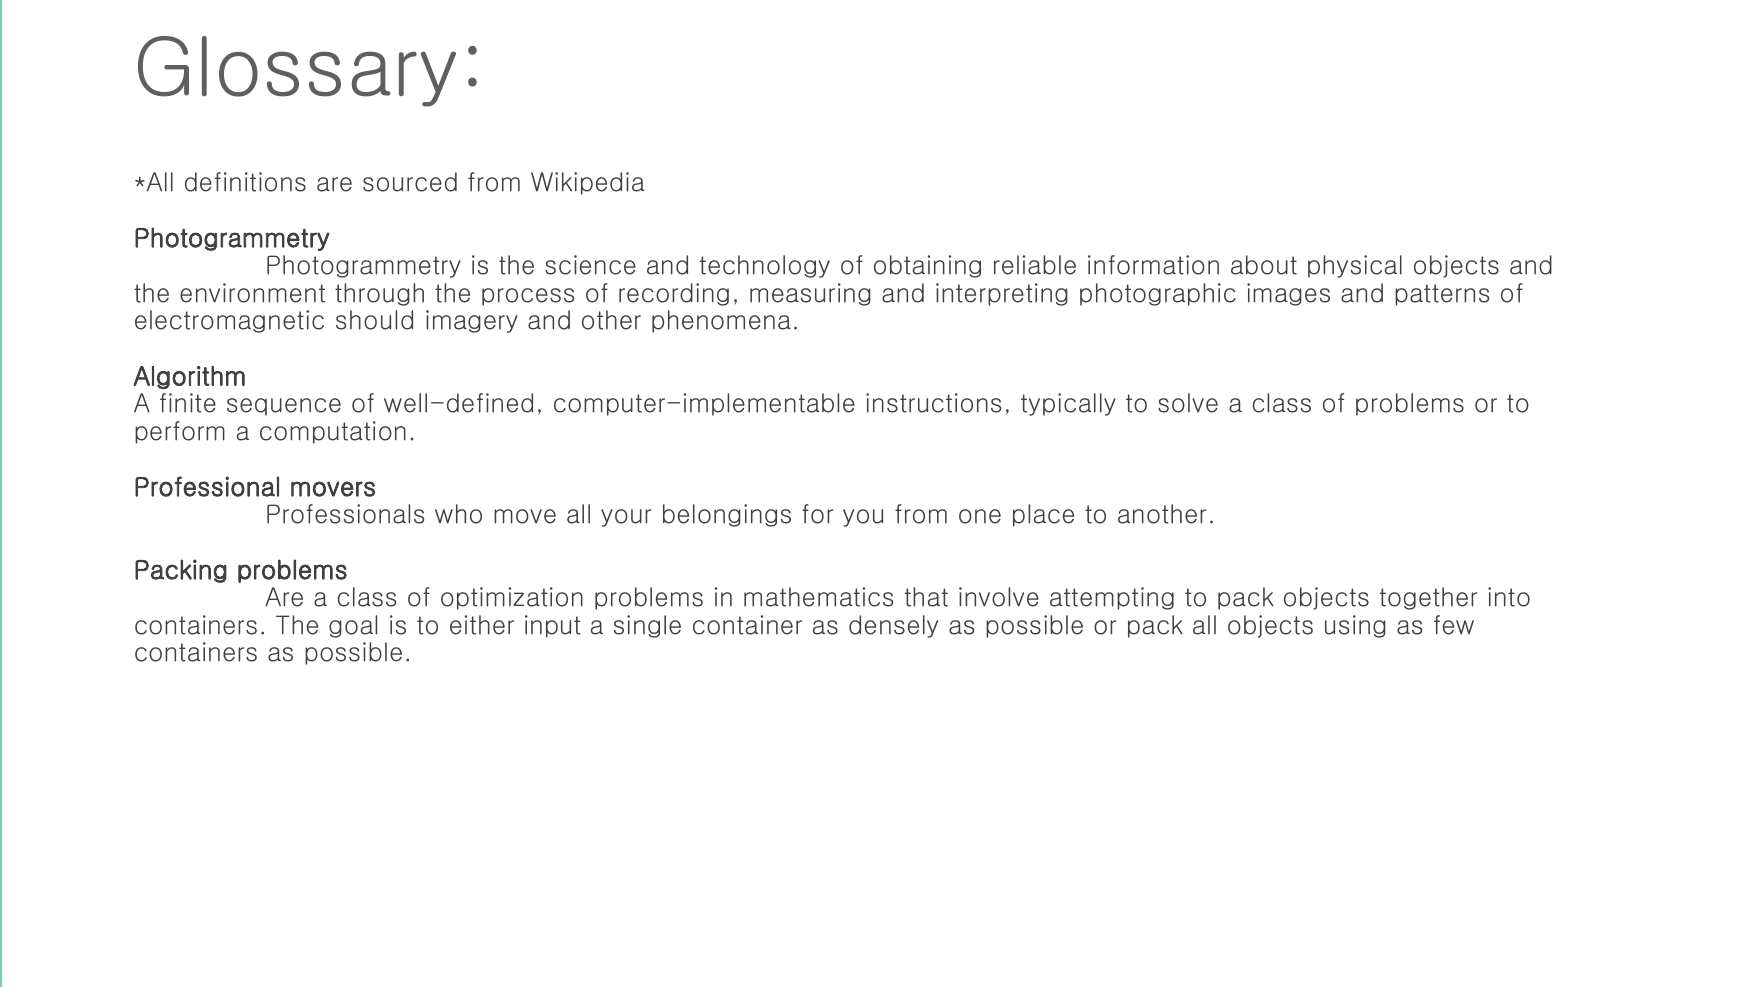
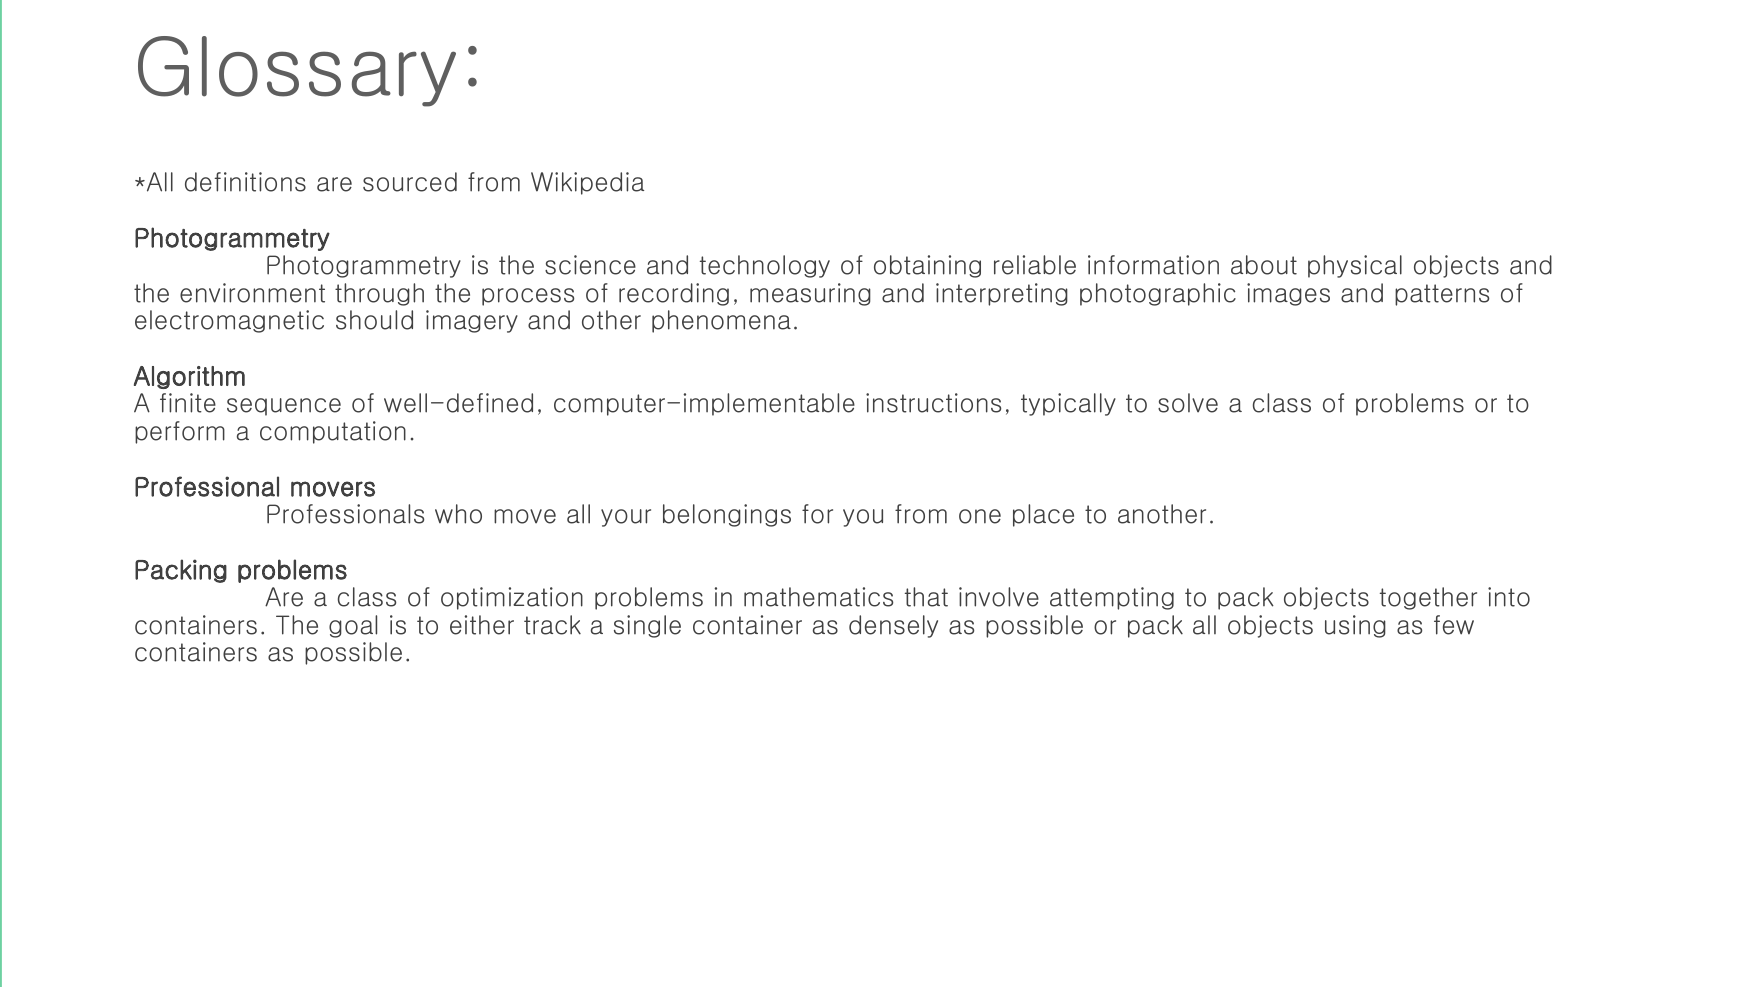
input: input -> track
